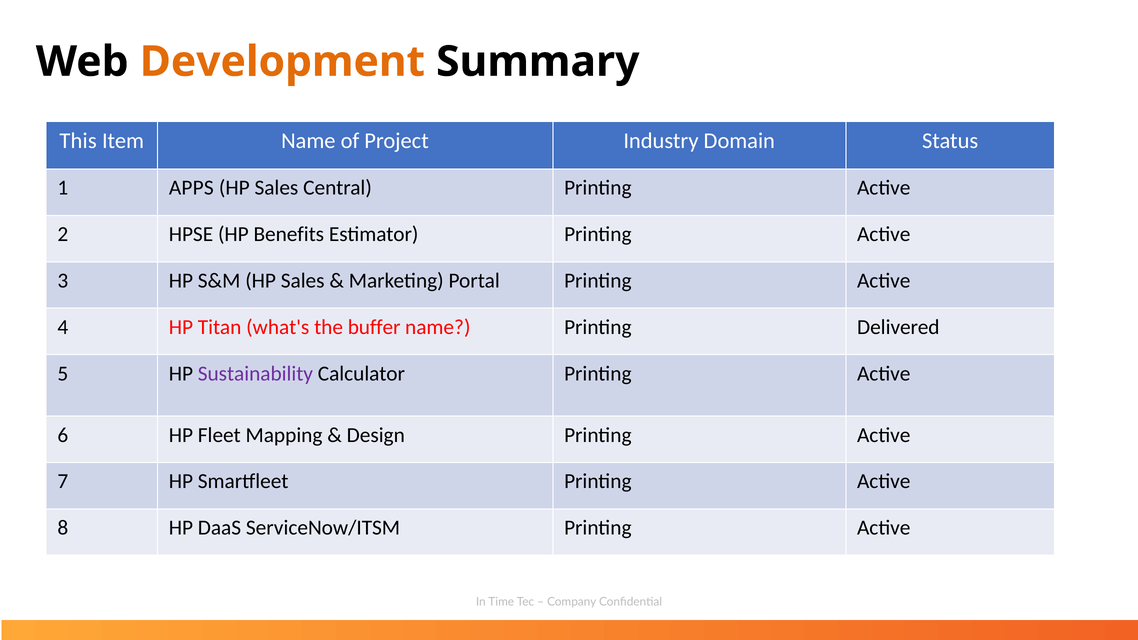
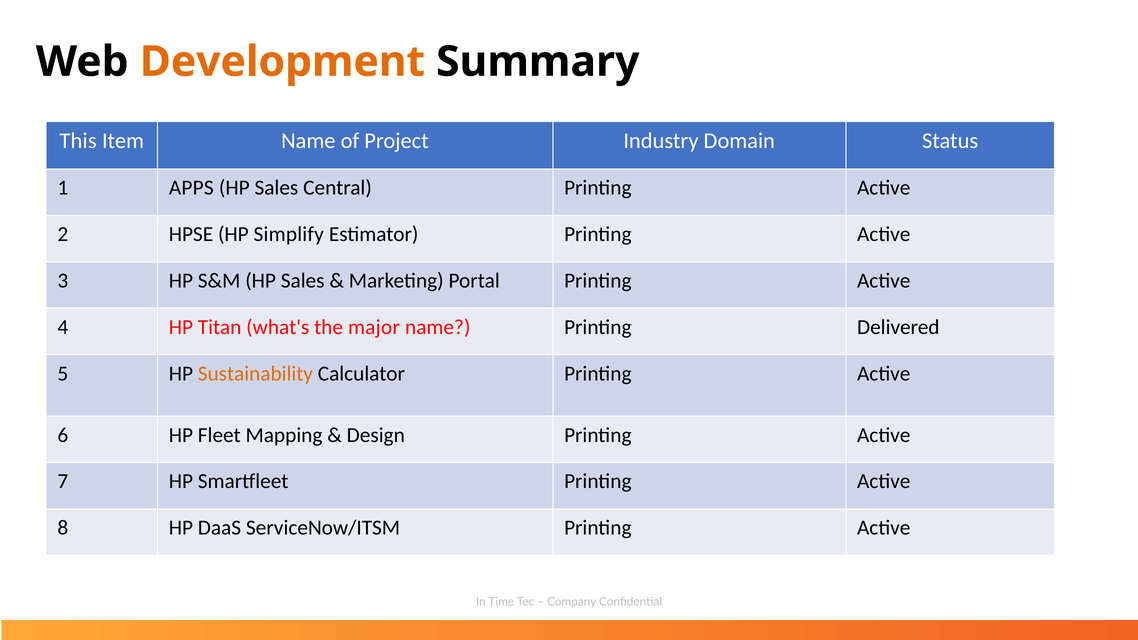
Benefits: Benefits -> Simplify
buffer: buffer -> major
Sustainability colour: purple -> orange
